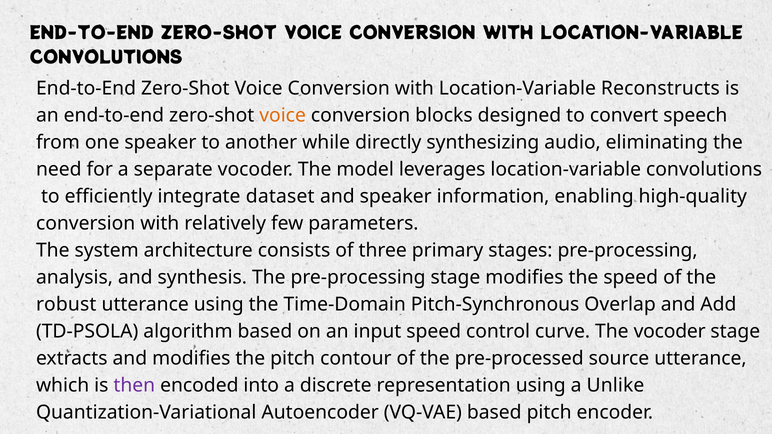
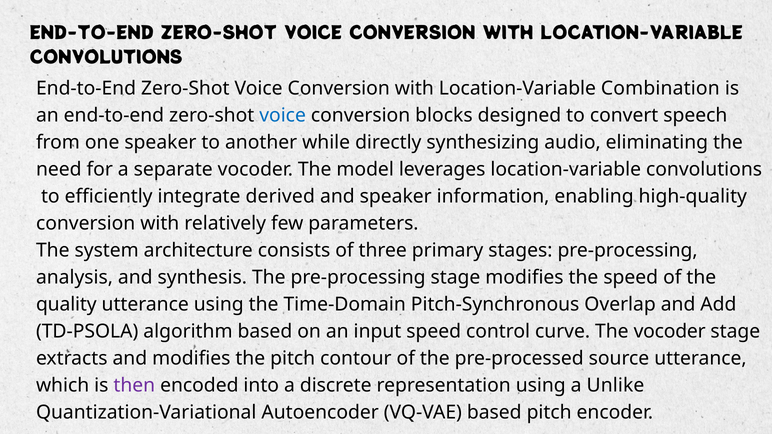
Reconstructs: Reconstructs -> Combination
voice at (283, 115) colour: orange -> blue
dataset: dataset -> derived
robust: robust -> quality
